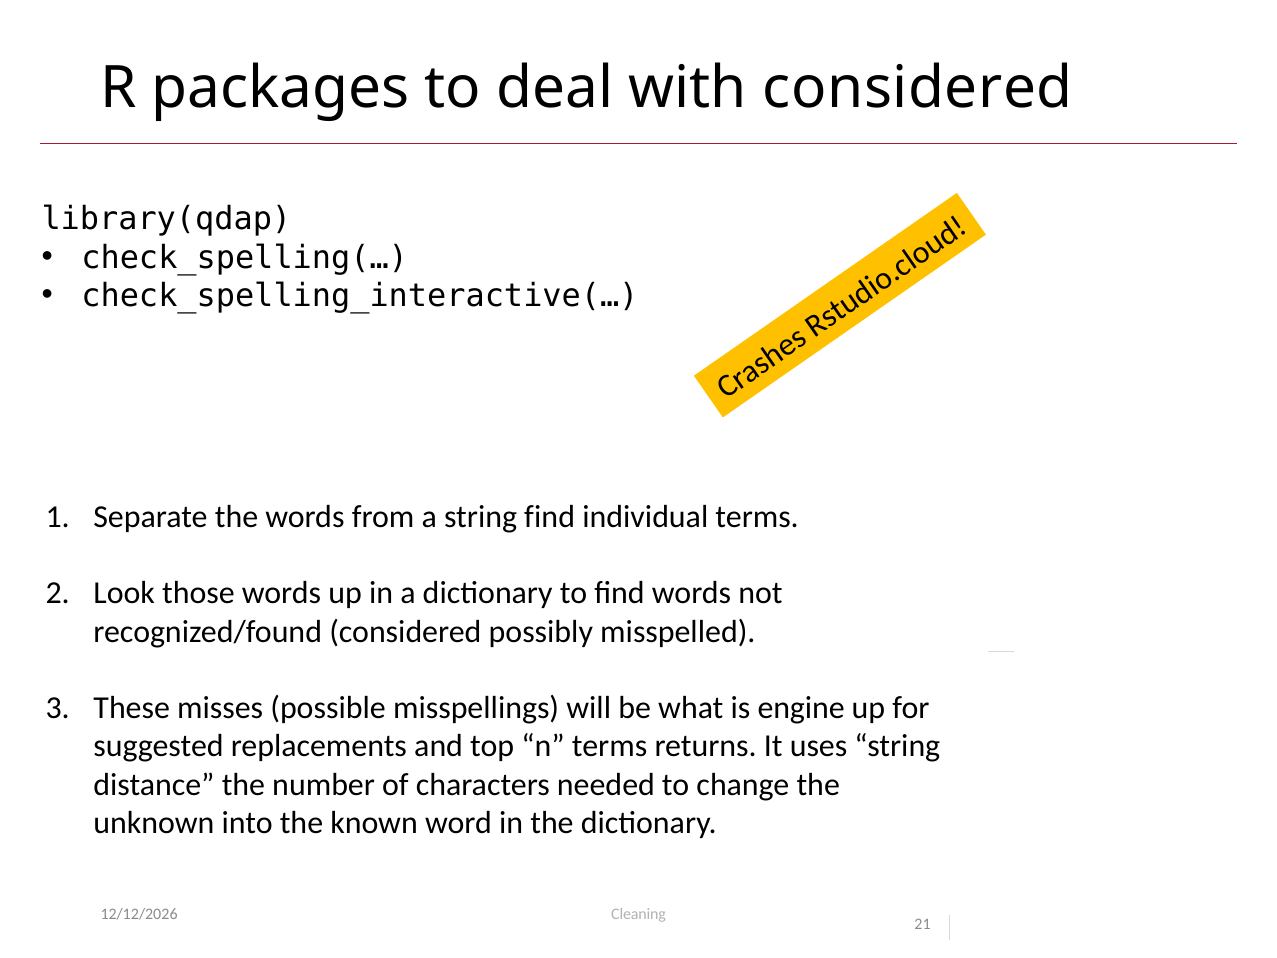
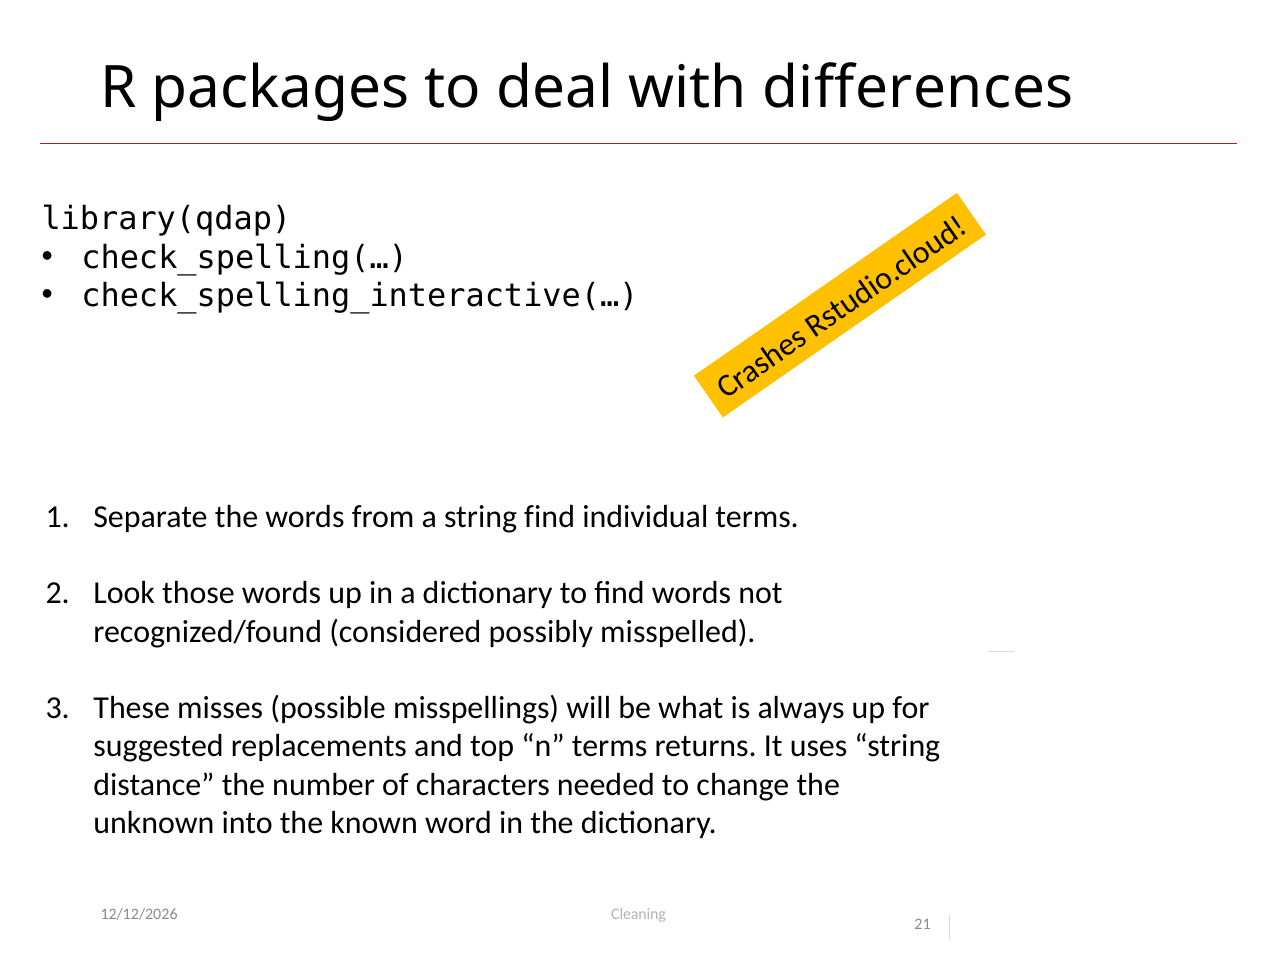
with considered: considered -> differences
engine: engine -> always
